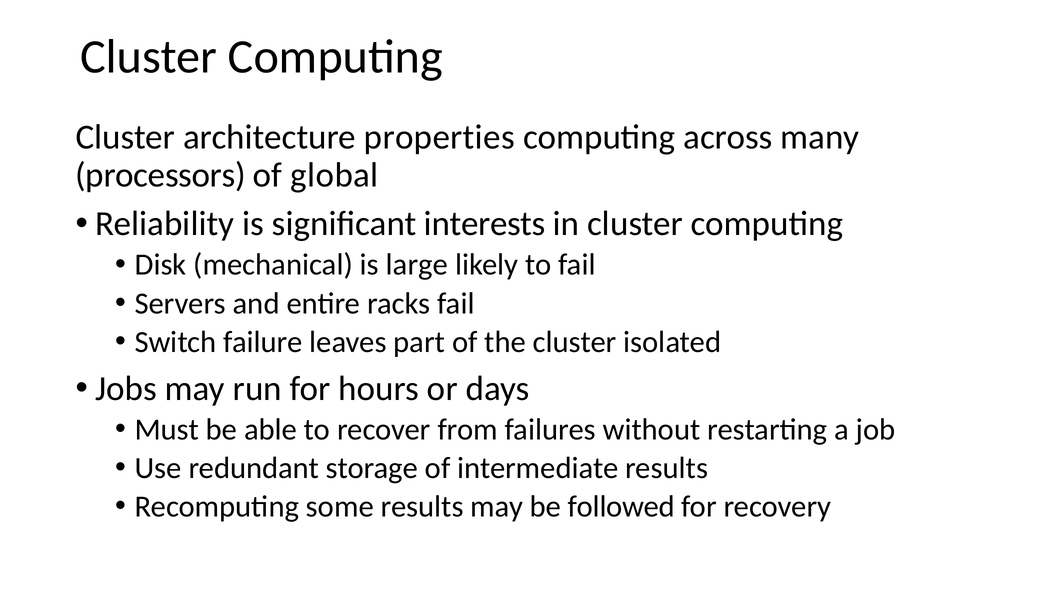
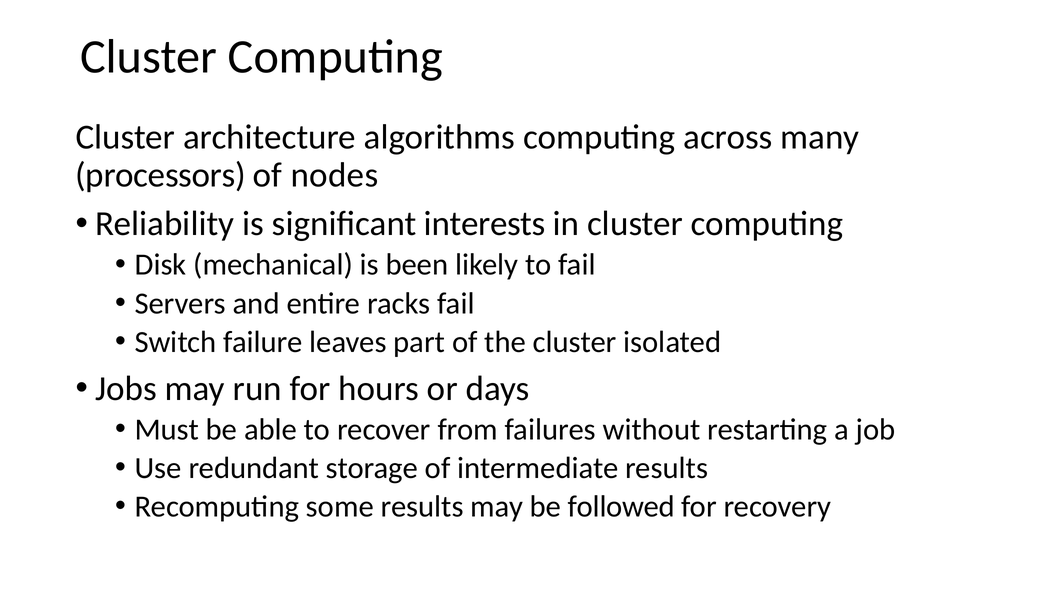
properties: properties -> algorithms
global: global -> nodes
large: large -> been
